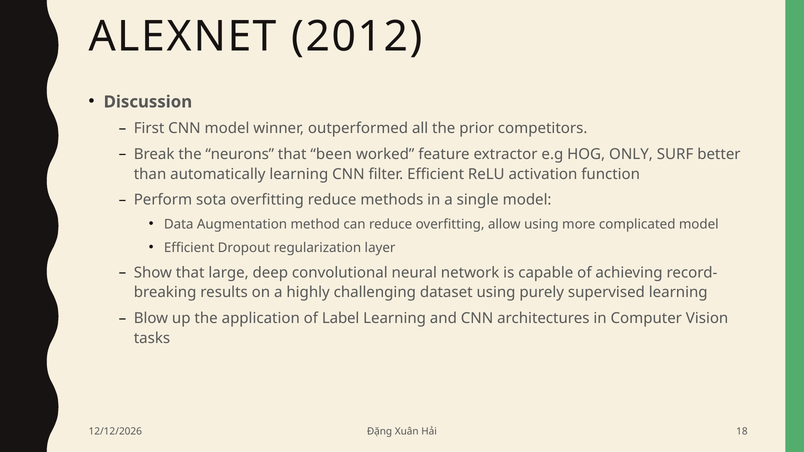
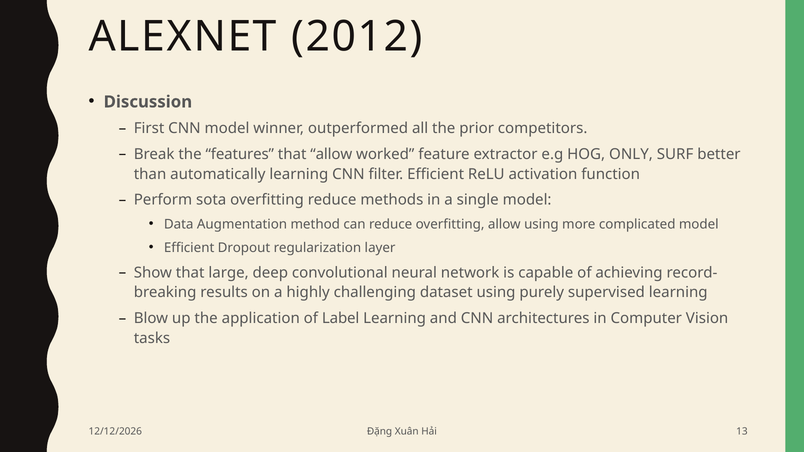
neurons: neurons -> features
that been: been -> allow
18: 18 -> 13
